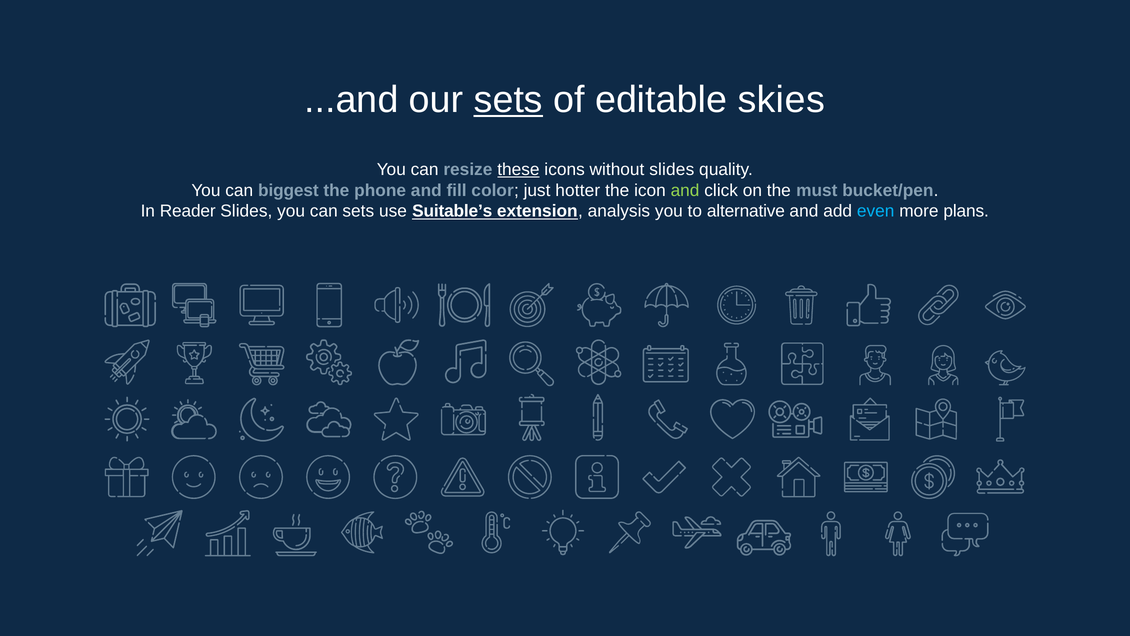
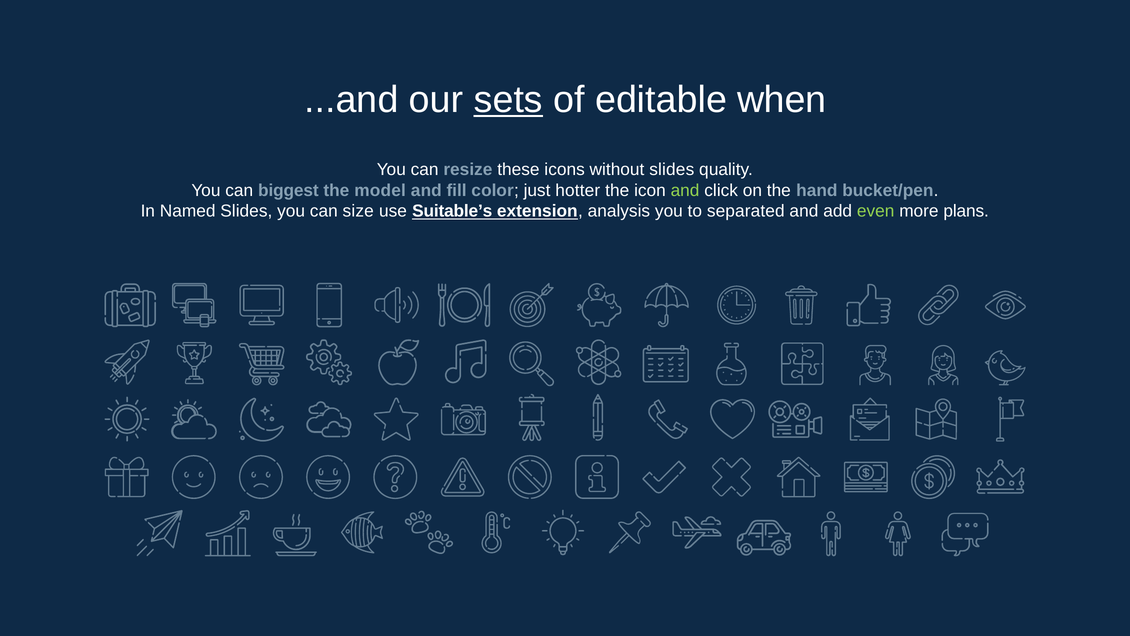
skies: skies -> when
these underline: present -> none
phone: phone -> model
must: must -> hand
Reader: Reader -> Named
can sets: sets -> size
alternative: alternative -> separated
even colour: light blue -> light green
